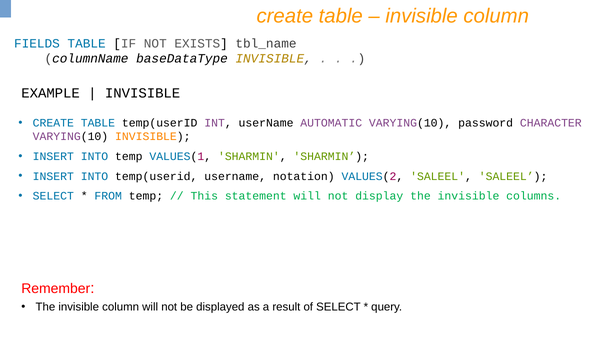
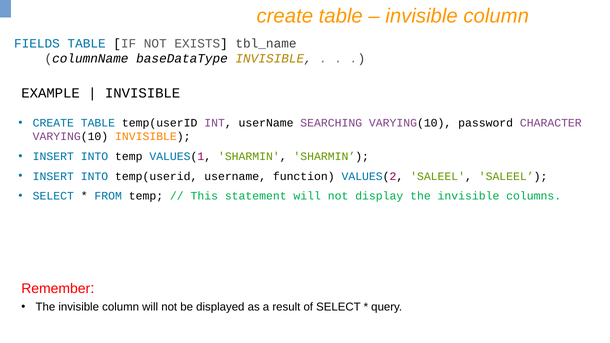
AUTOMATIC: AUTOMATIC -> SEARCHING
notation: notation -> function
